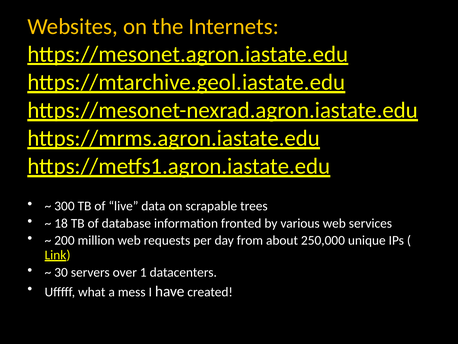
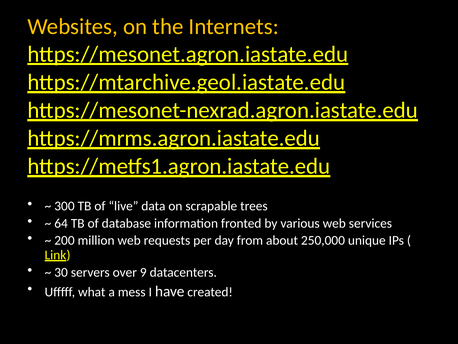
18: 18 -> 64
1: 1 -> 9
